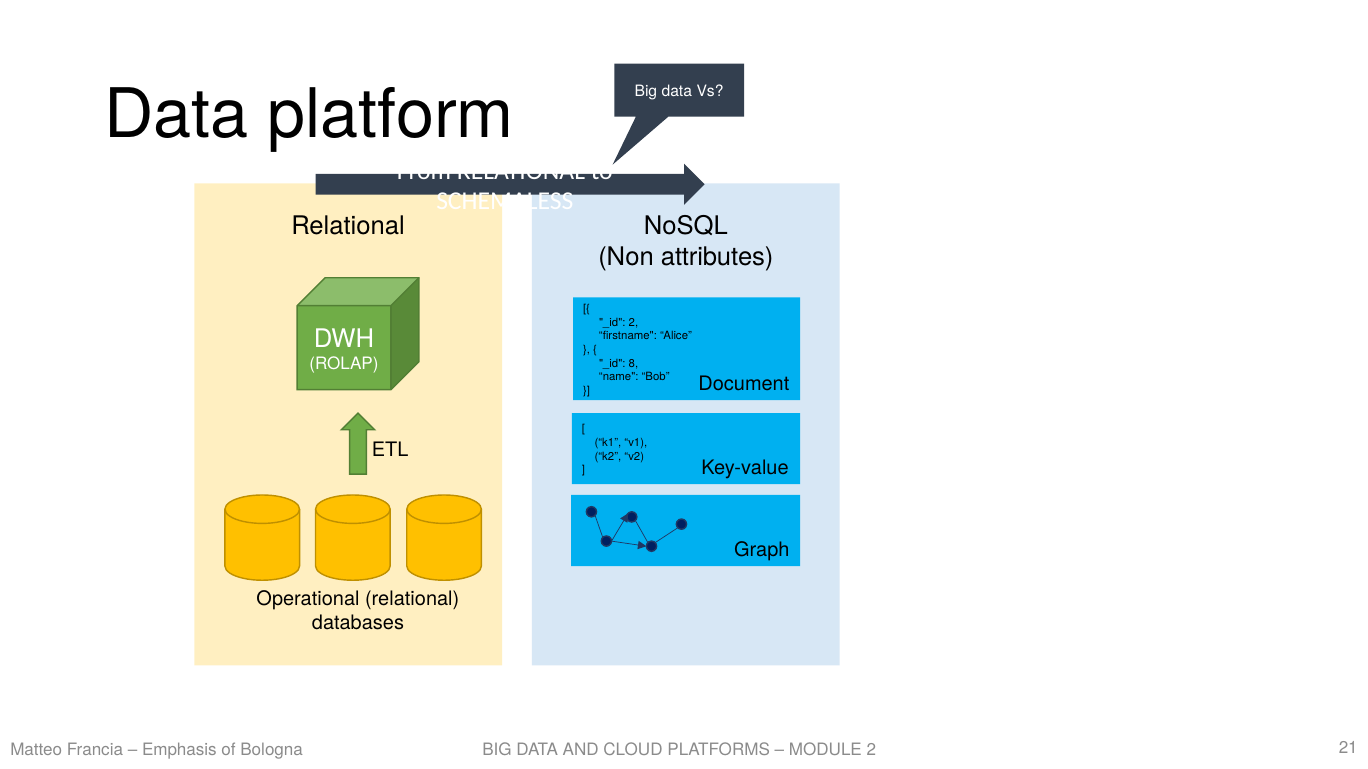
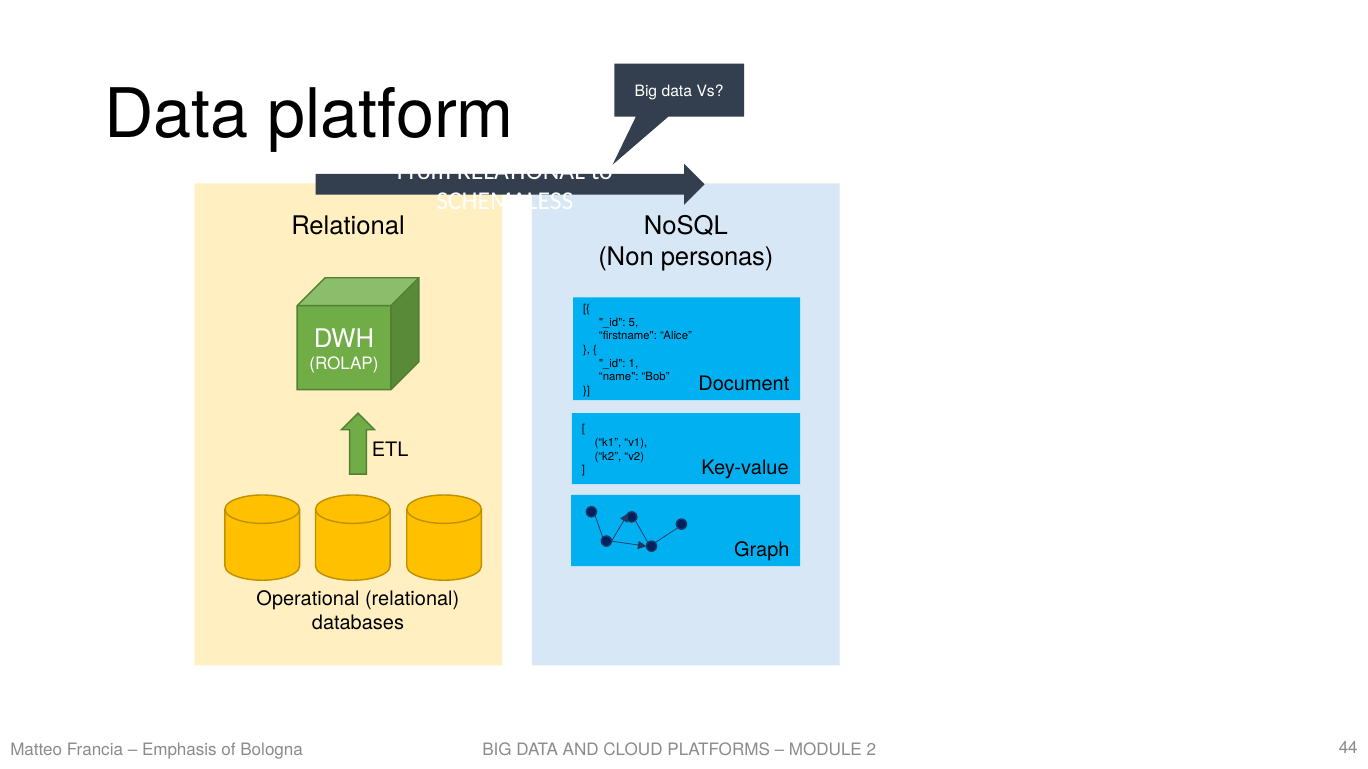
attributes: attributes -> personas
_id 2: 2 -> 5
8: 8 -> 1
21: 21 -> 44
